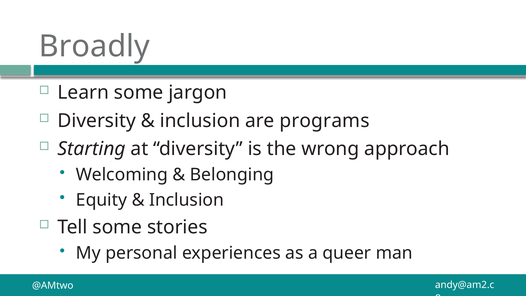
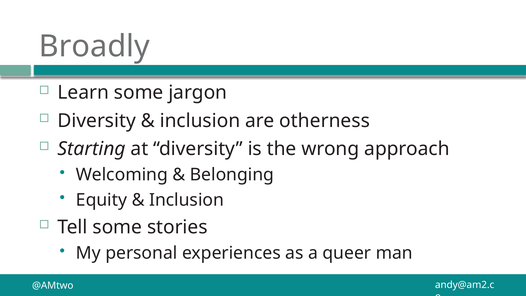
programs: programs -> otherness
